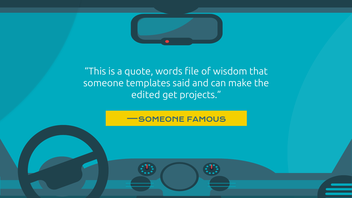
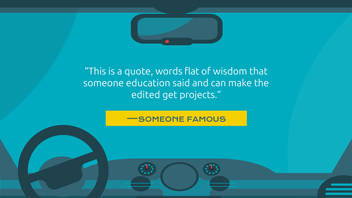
file: file -> flat
templates: templates -> education
